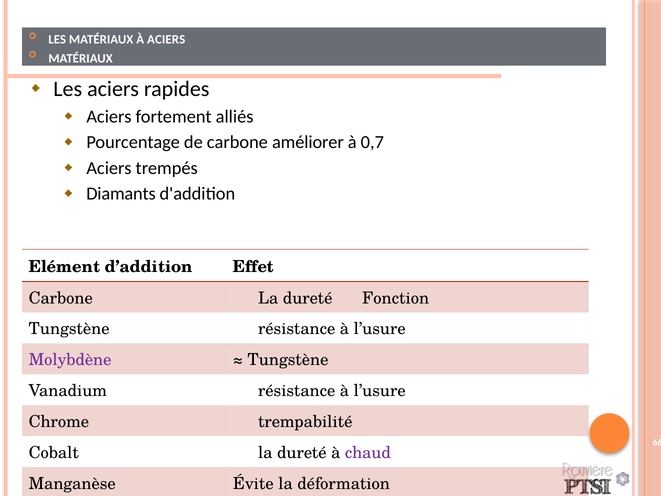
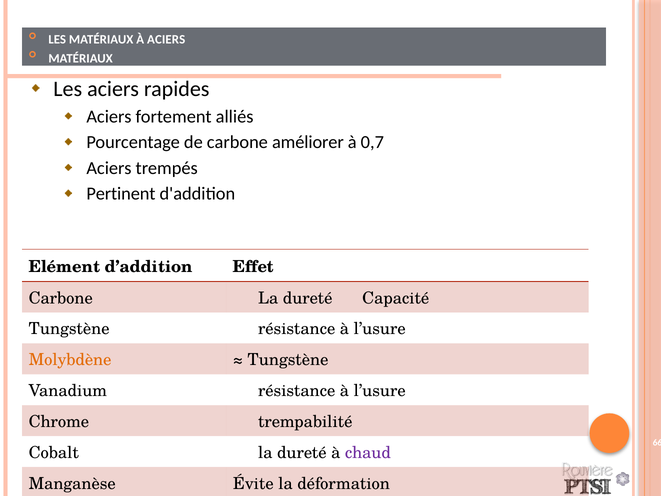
Diamants: Diamants -> Pertinent
Fonction: Fonction -> Capacité
Molybdène colour: purple -> orange
